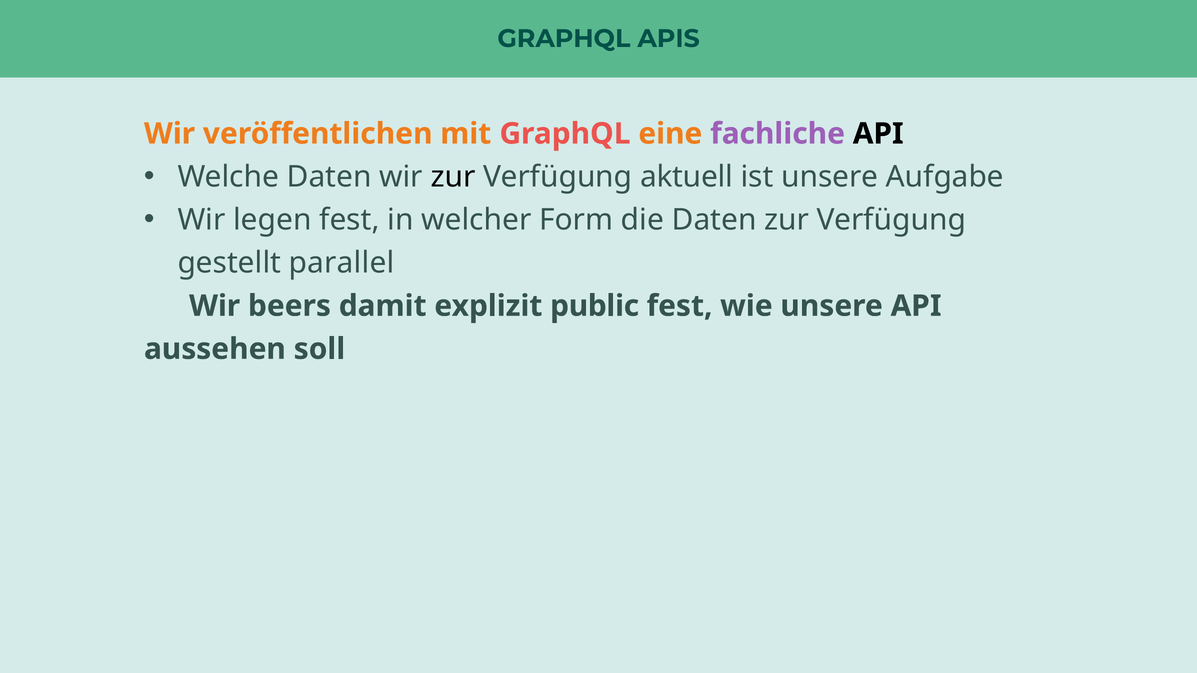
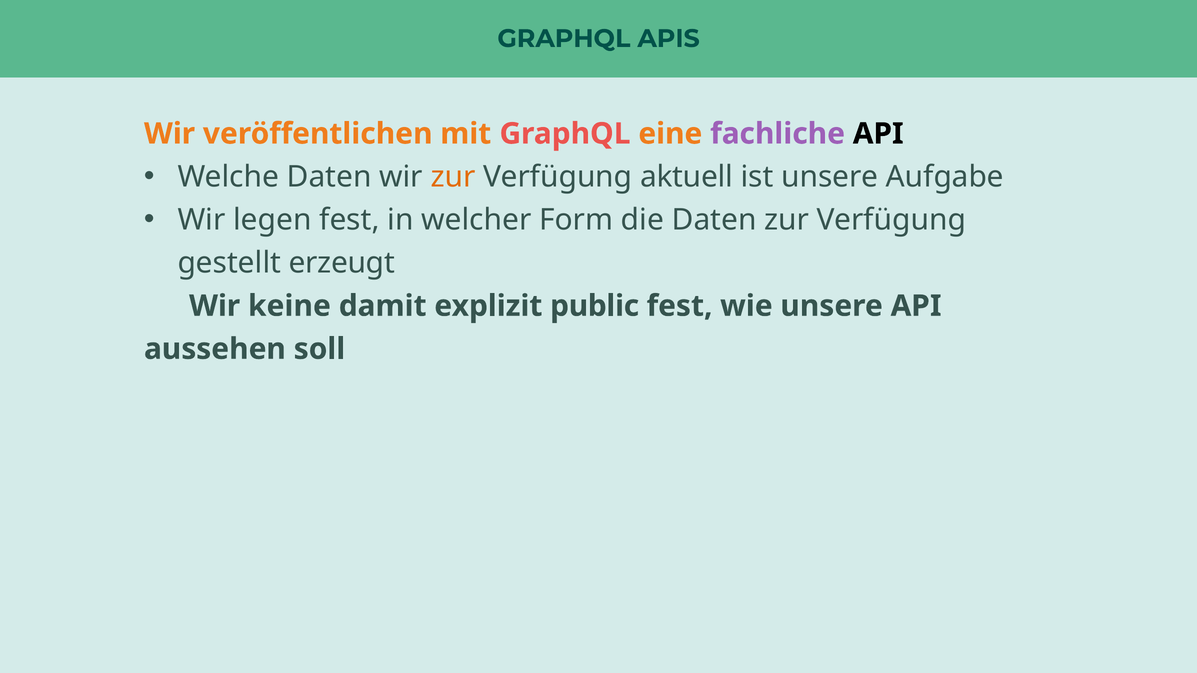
zur at (453, 177) colour: black -> orange
parallel: parallel -> erzeugt
beers: beers -> keine
